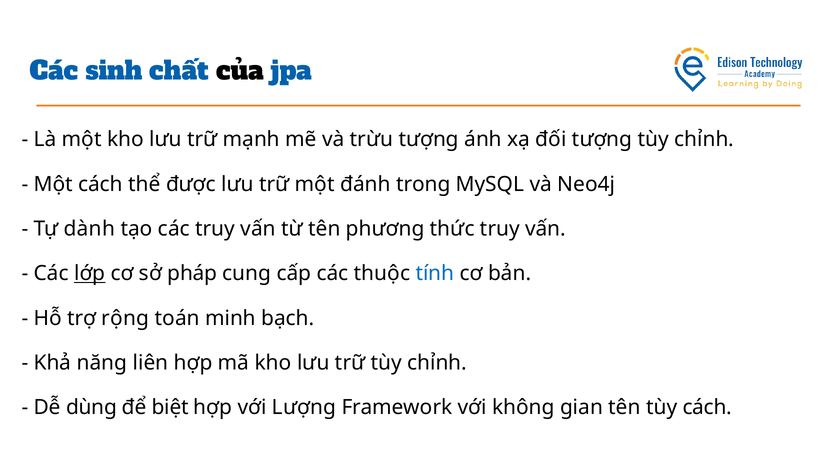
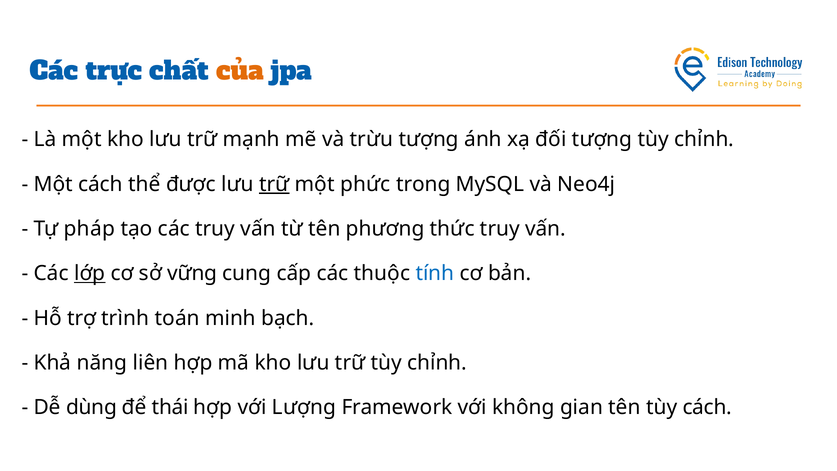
sinh: sinh -> trực
của colour: black -> orange
trữ at (274, 184) underline: none -> present
đánh: đánh -> phức
dành: dành -> pháp
pháp: pháp -> vững
rộng: rộng -> trình
biệt: biệt -> thái
